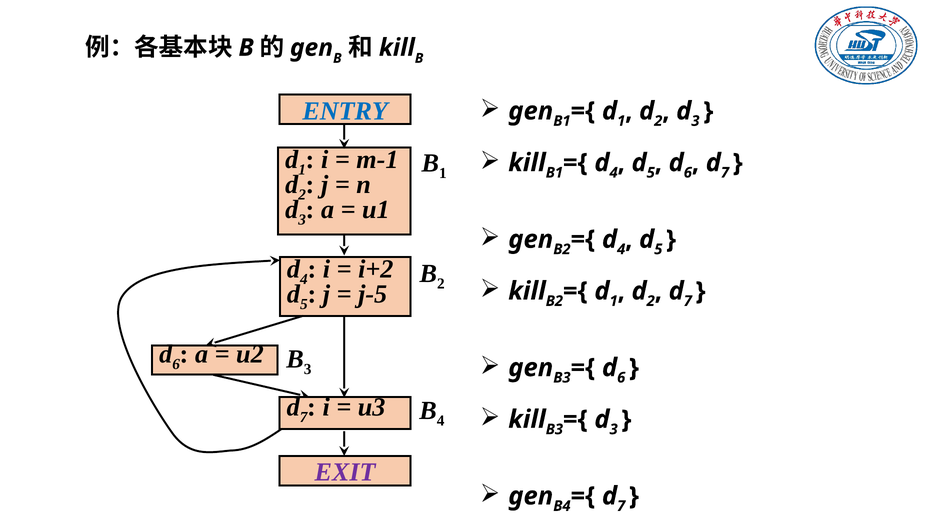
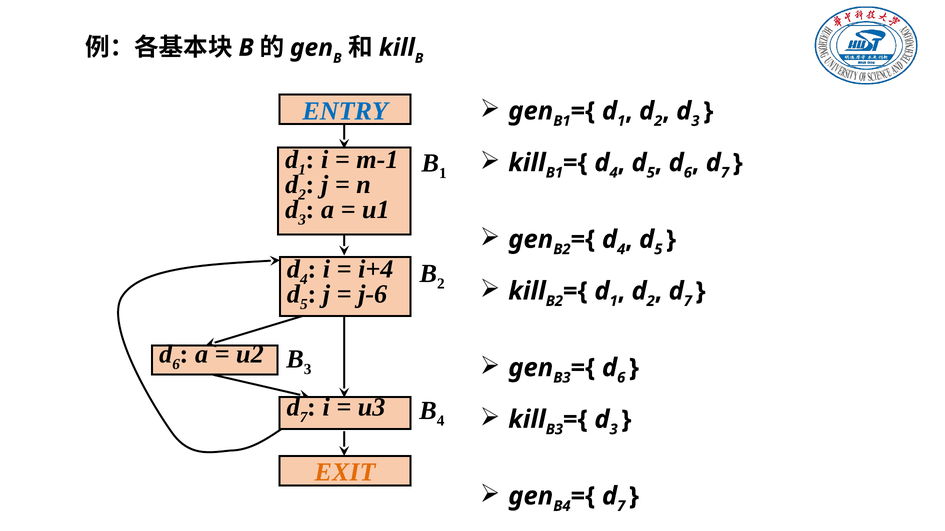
i+2: i+2 -> i+4
j-5: j-5 -> j-6
EXIT colour: purple -> orange
